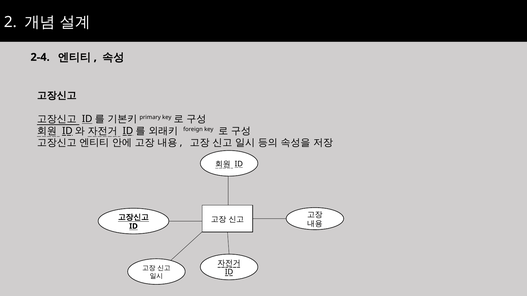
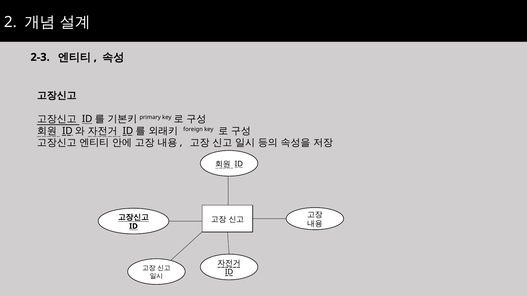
2-4: 2-4 -> 2-3
